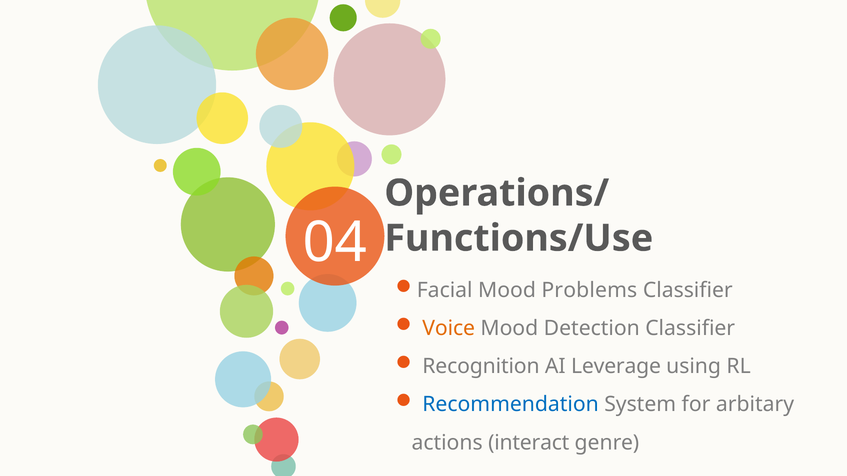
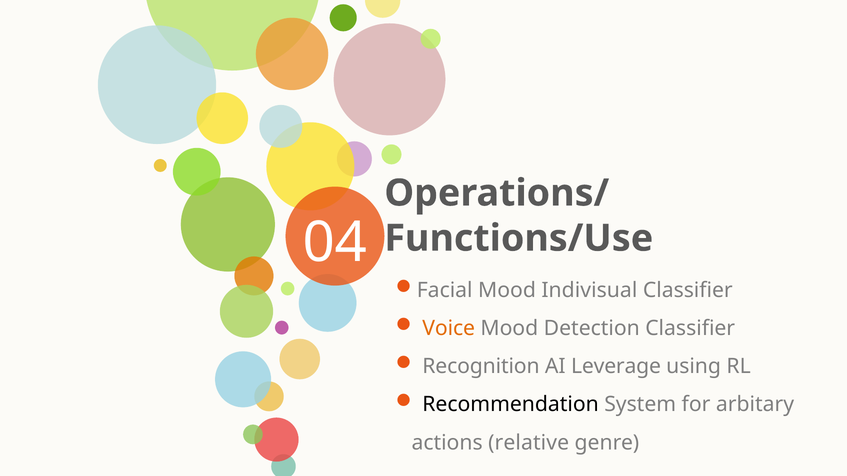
Problems: Problems -> Indivisual
Recommendation colour: blue -> black
interact: interact -> relative
